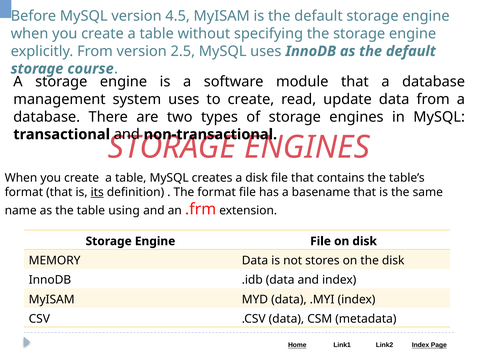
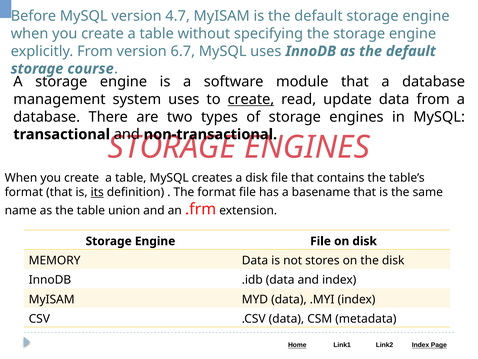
4.5: 4.5 -> 4.7
2.5: 2.5 -> 6.7
create at (251, 99) underline: none -> present
using: using -> union
